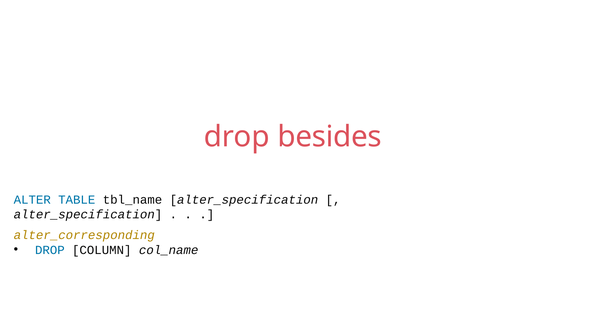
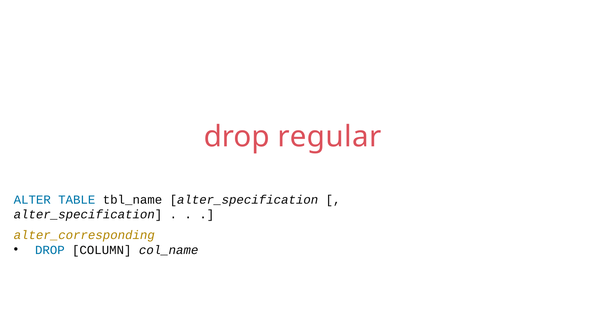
besides: besides -> regular
